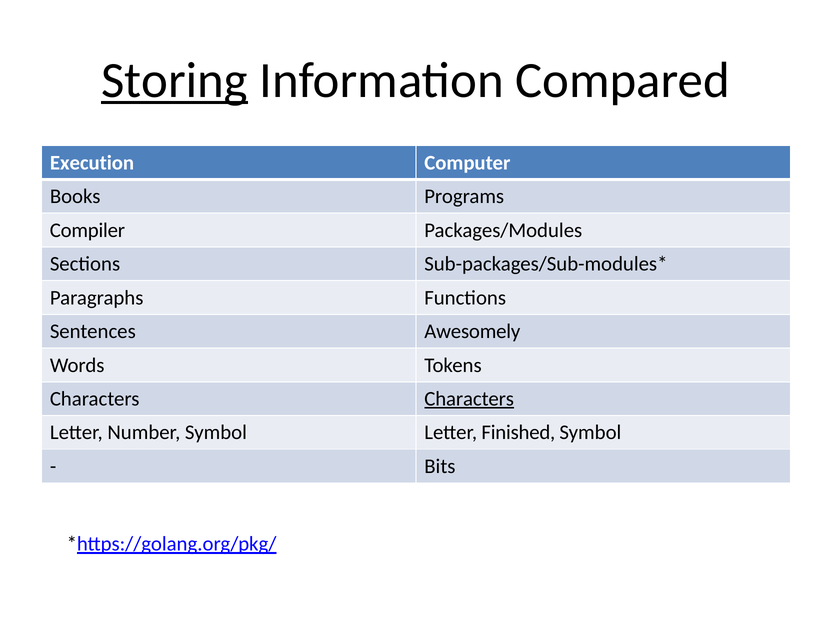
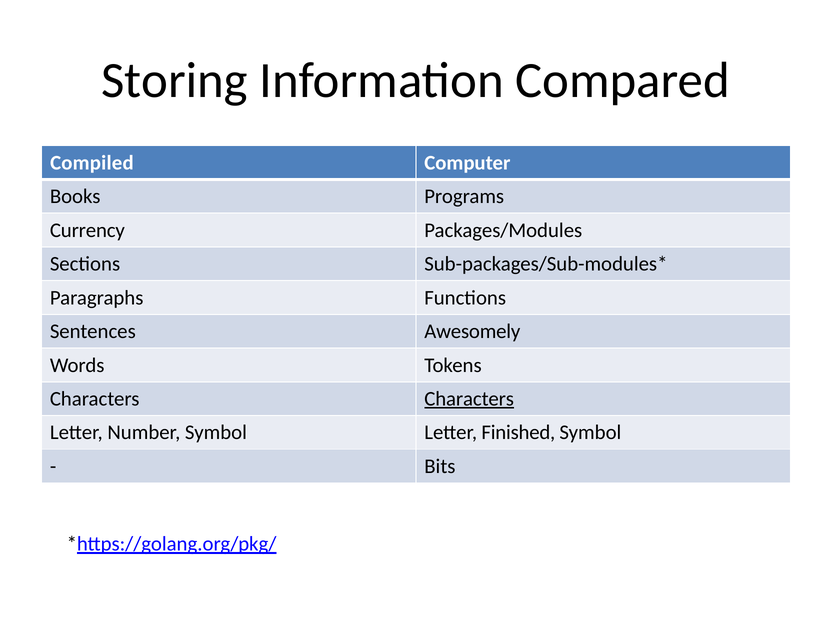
Storing underline: present -> none
Execution: Execution -> Compiled
Compiler: Compiler -> Currency
